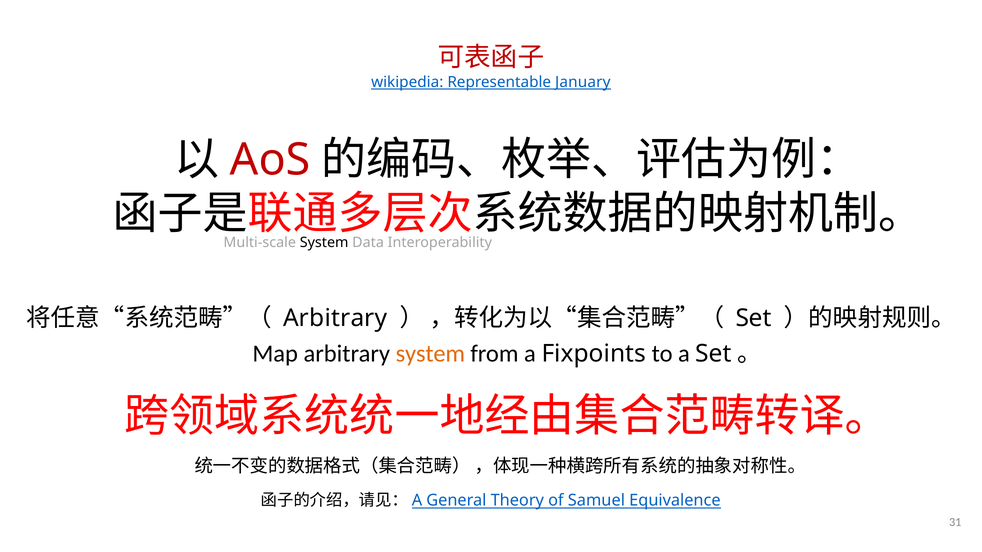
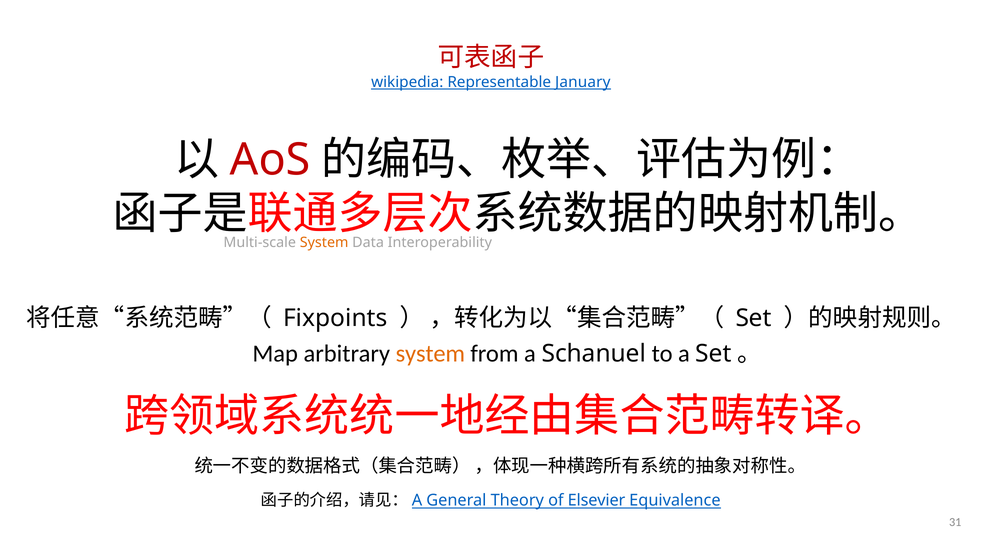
System at (324, 243) colour: black -> orange
Arbitrary at (335, 318): Arbitrary -> Fixpoints
Fixpoints: Fixpoints -> Schanuel
Samuel: Samuel -> Elsevier
